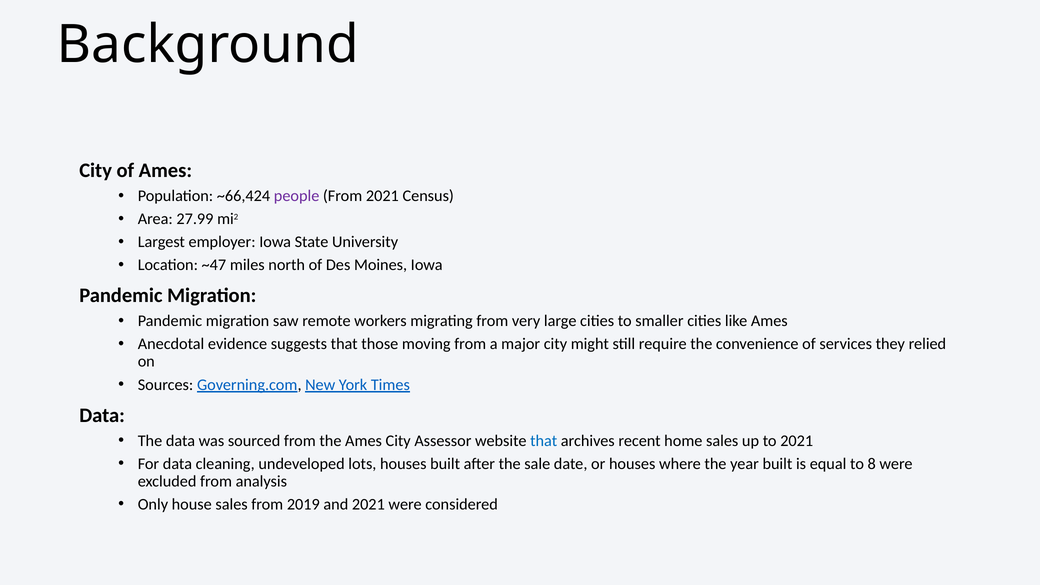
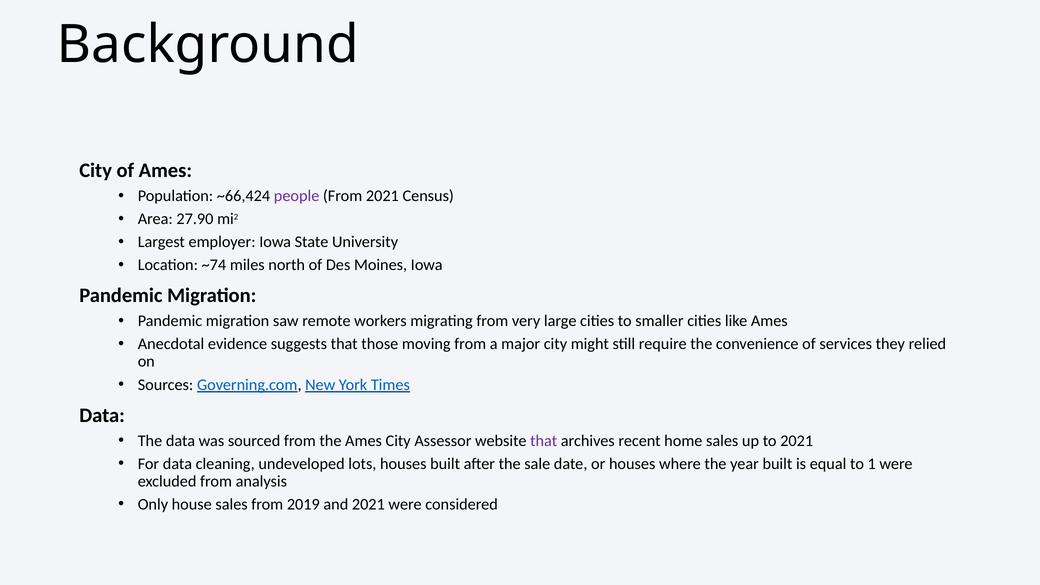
27.99: 27.99 -> 27.90
~47: ~47 -> ~74
that at (544, 441) colour: blue -> purple
8: 8 -> 1
